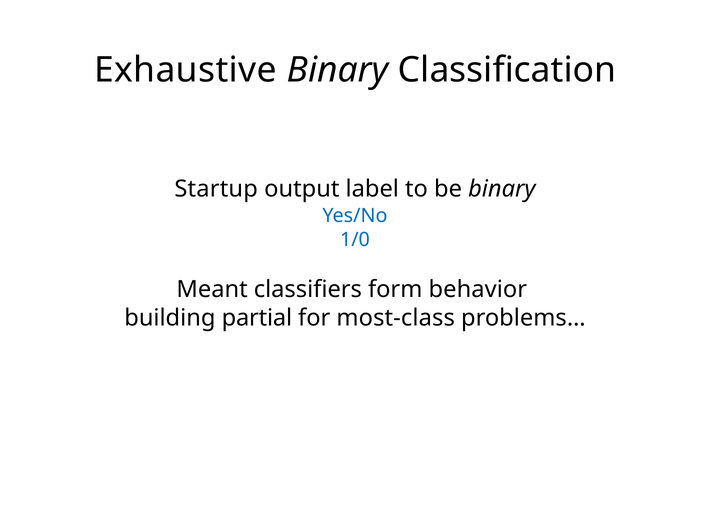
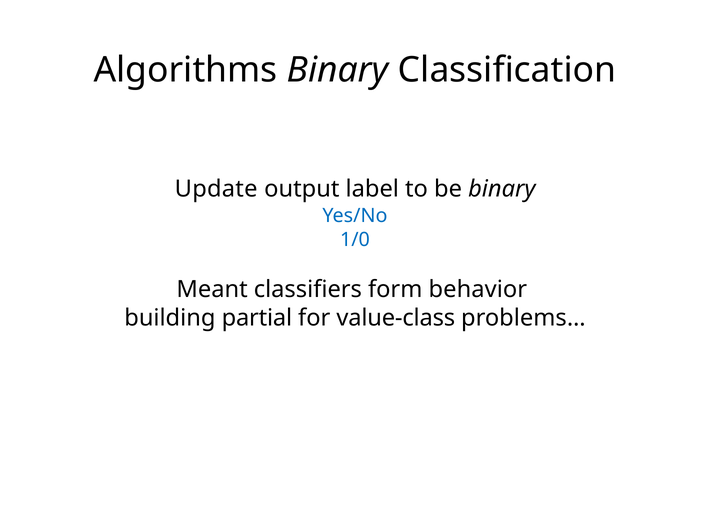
Exhaustive: Exhaustive -> Algorithms
Startup: Startup -> Update
most-class: most-class -> value-class
